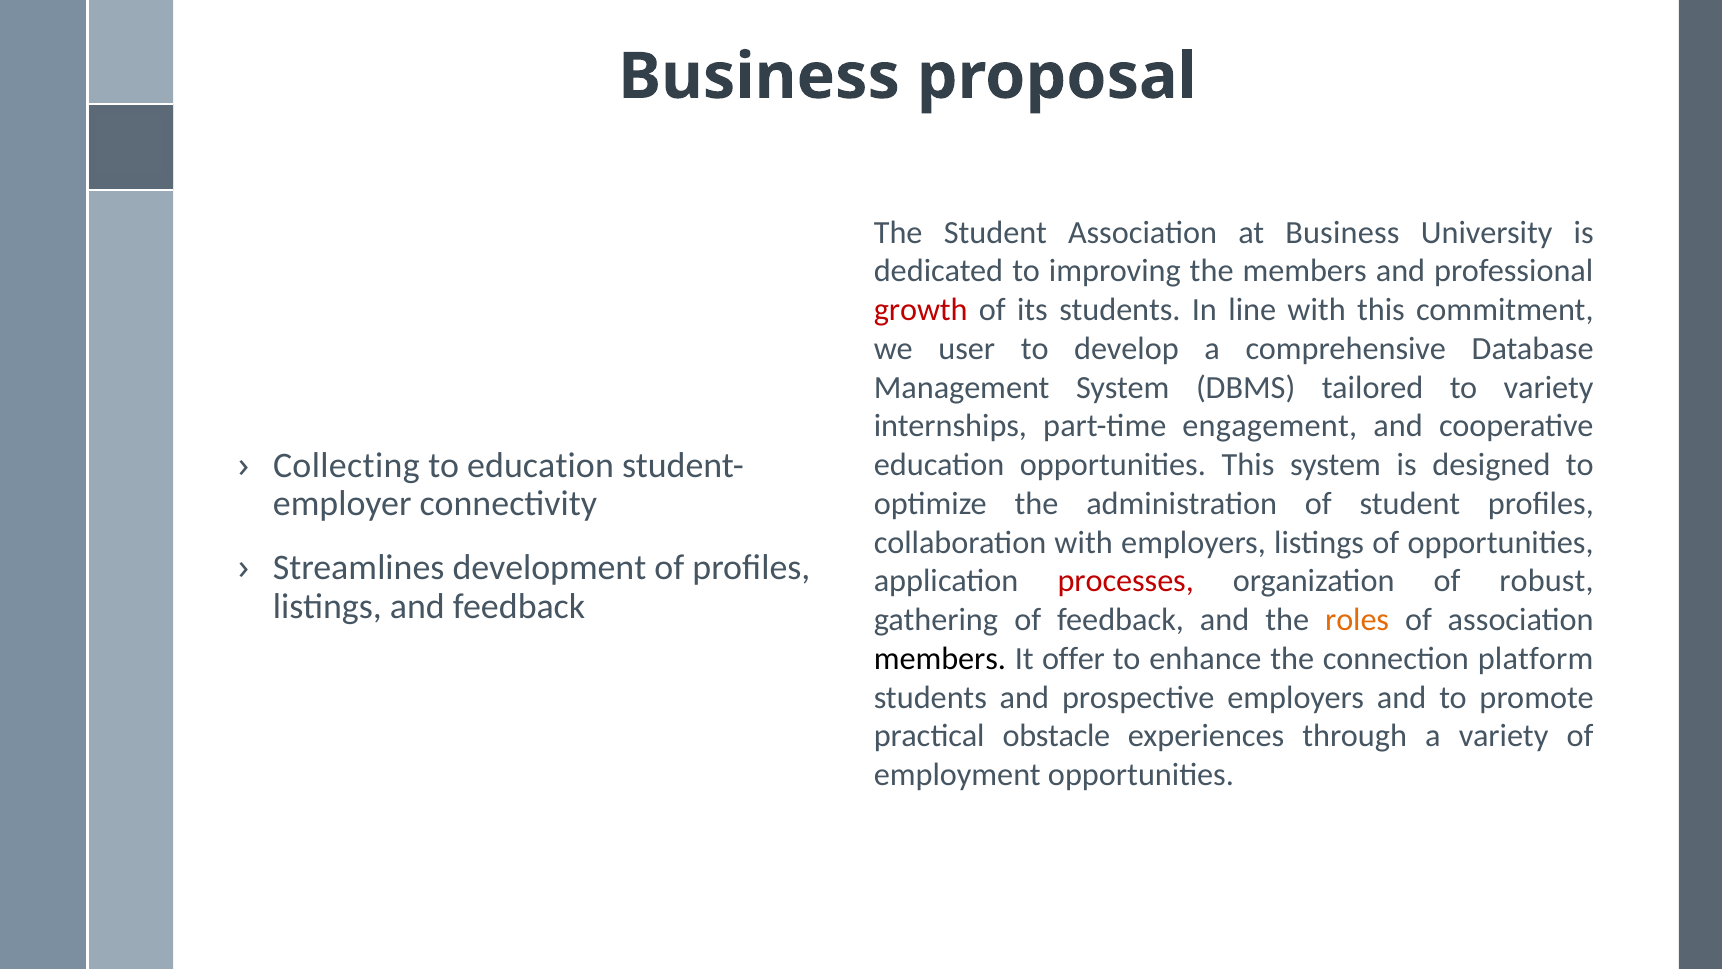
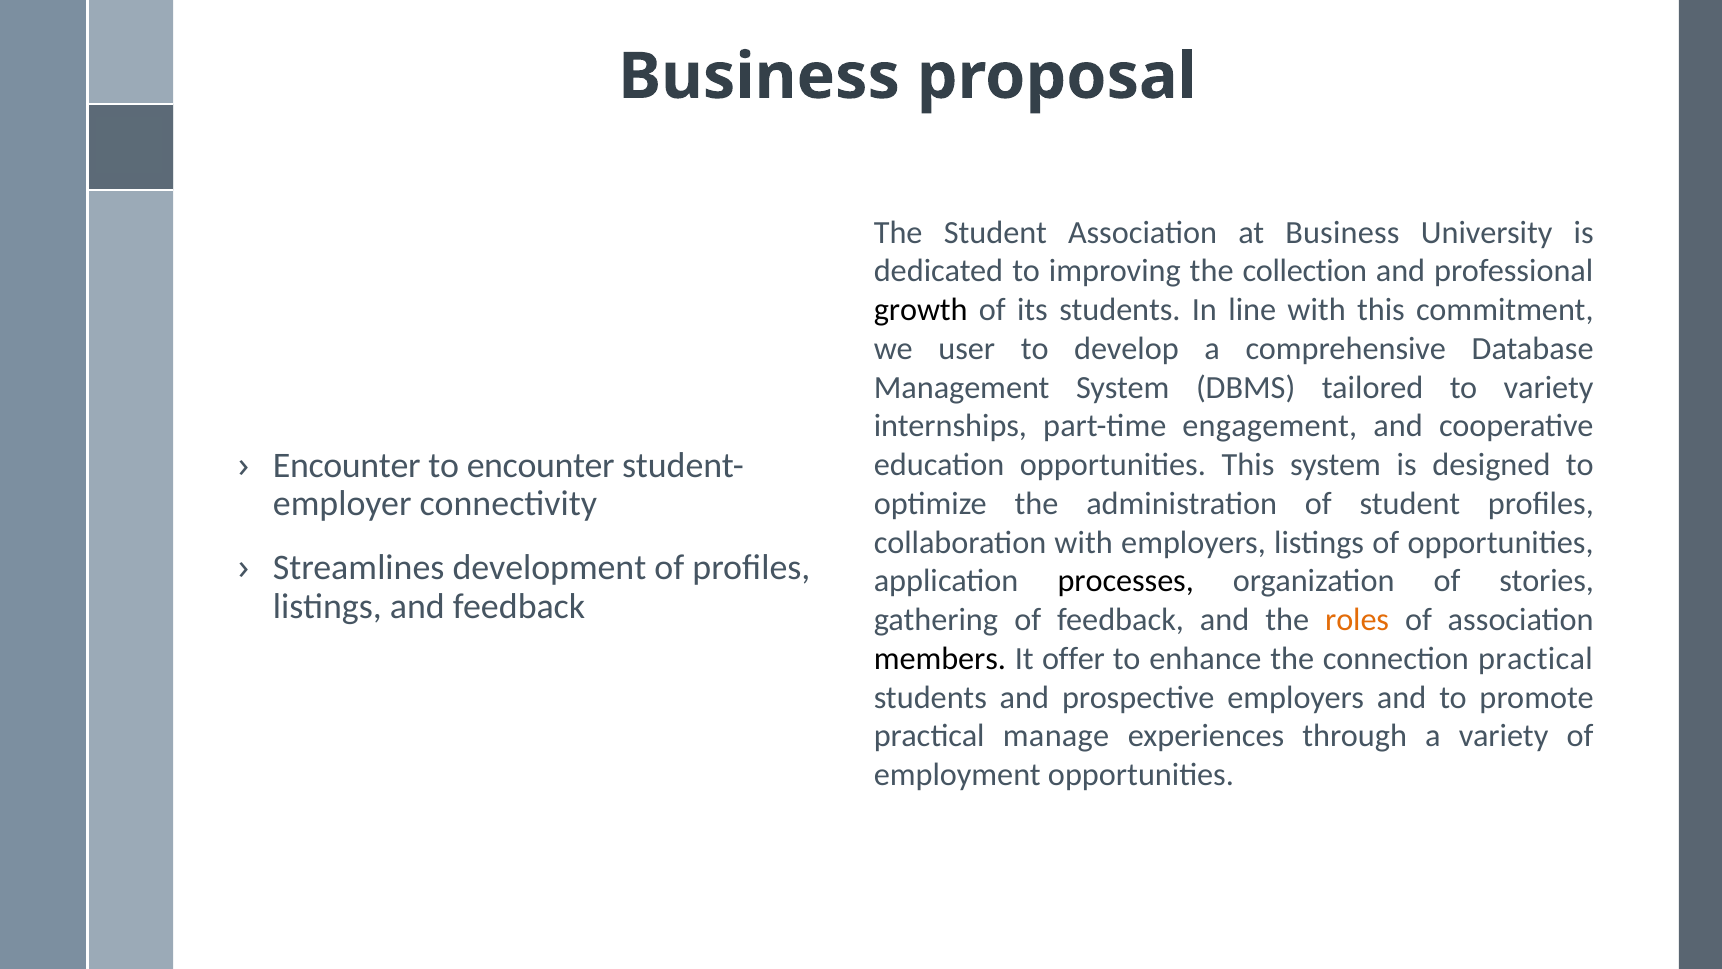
the members: members -> collection
growth colour: red -> black
Collecting at (346, 465): Collecting -> Encounter
to education: education -> encounter
processes colour: red -> black
robust: robust -> stories
connection platform: platform -> practical
obstacle: obstacle -> manage
